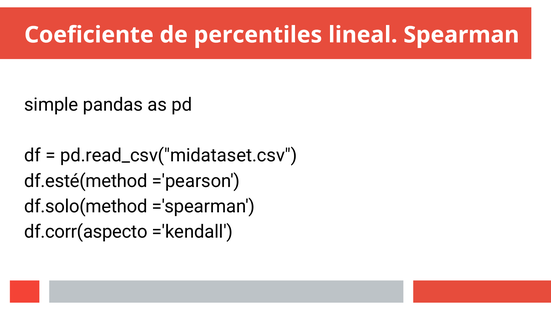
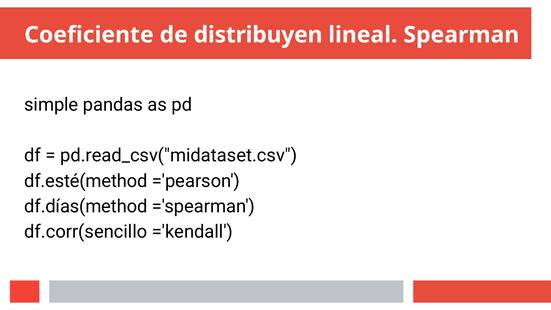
percentiles: percentiles -> distribuyen
df.solo(method: df.solo(method -> df.días(method
df.corr(aspecto: df.corr(aspecto -> df.corr(sencillo
